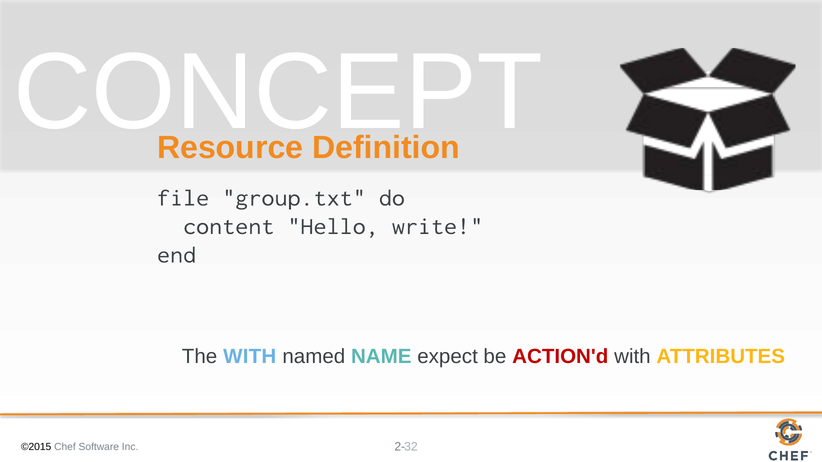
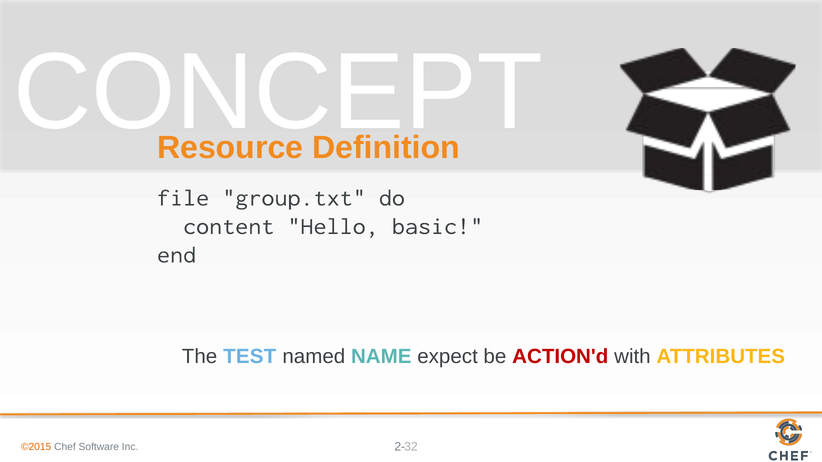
write: write -> basic
The WITH: WITH -> TEST
©2015 colour: black -> orange
